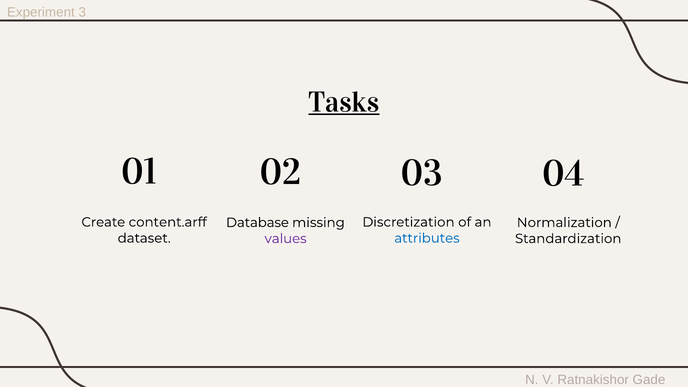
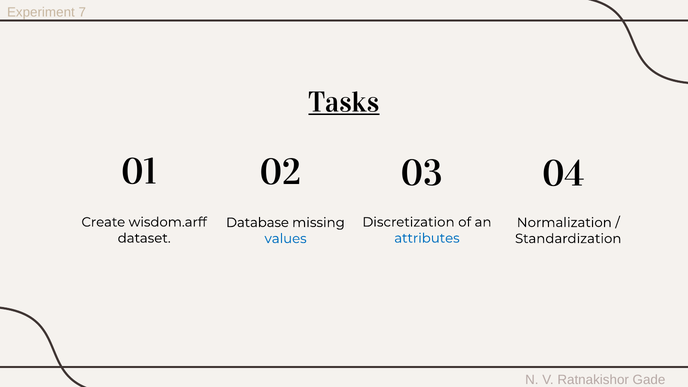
3: 3 -> 7
content.arff: content.arff -> wisdom.arff
values colour: purple -> blue
